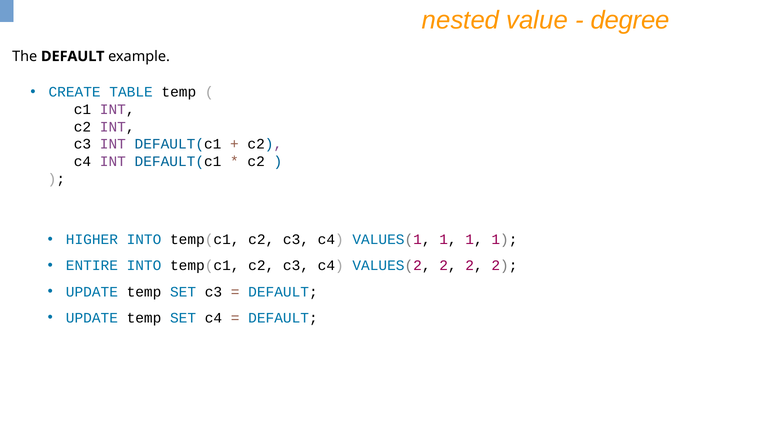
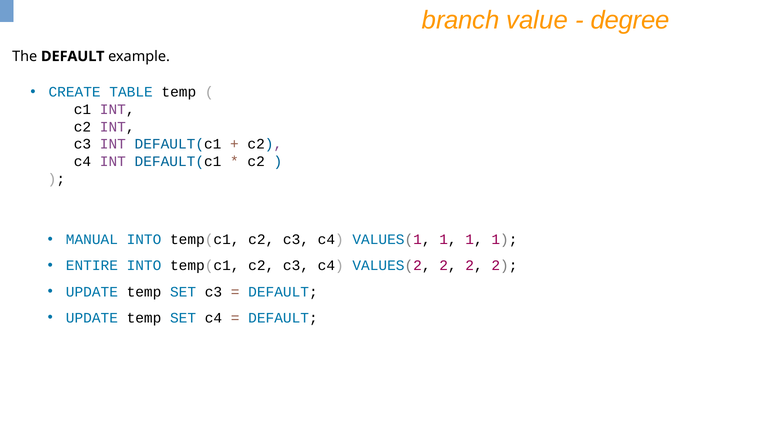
nested: nested -> branch
HIGHER: HIGHER -> MANUAL
